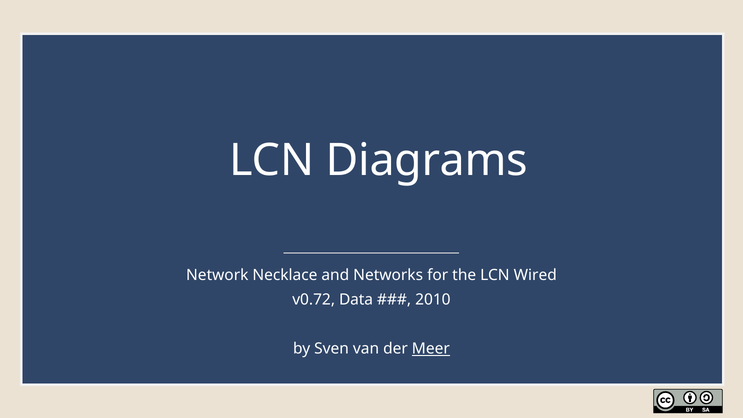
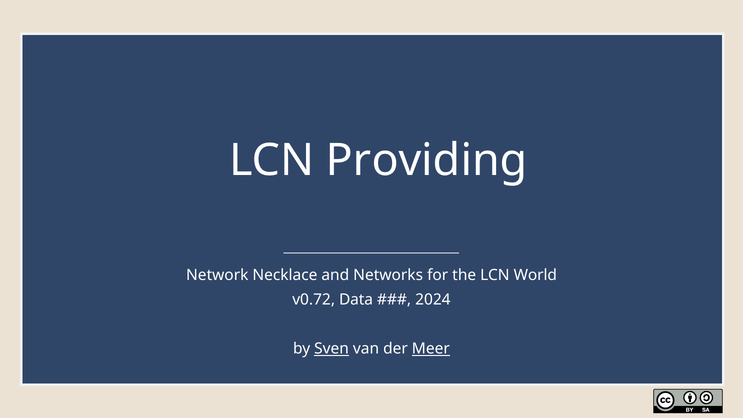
Diagrams: Diagrams -> Providing
Wired: Wired -> World
2010: 2010 -> 2024
Sven underline: none -> present
